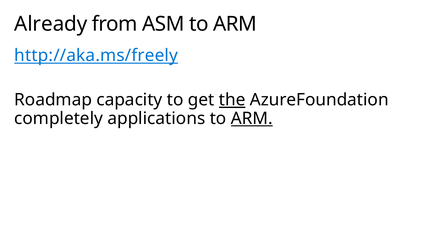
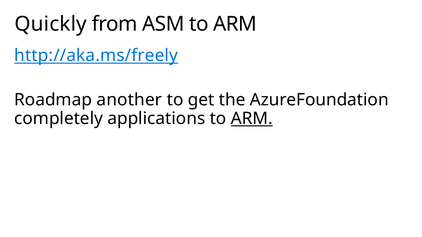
Already: Already -> Quickly
capacity: capacity -> another
the underline: present -> none
